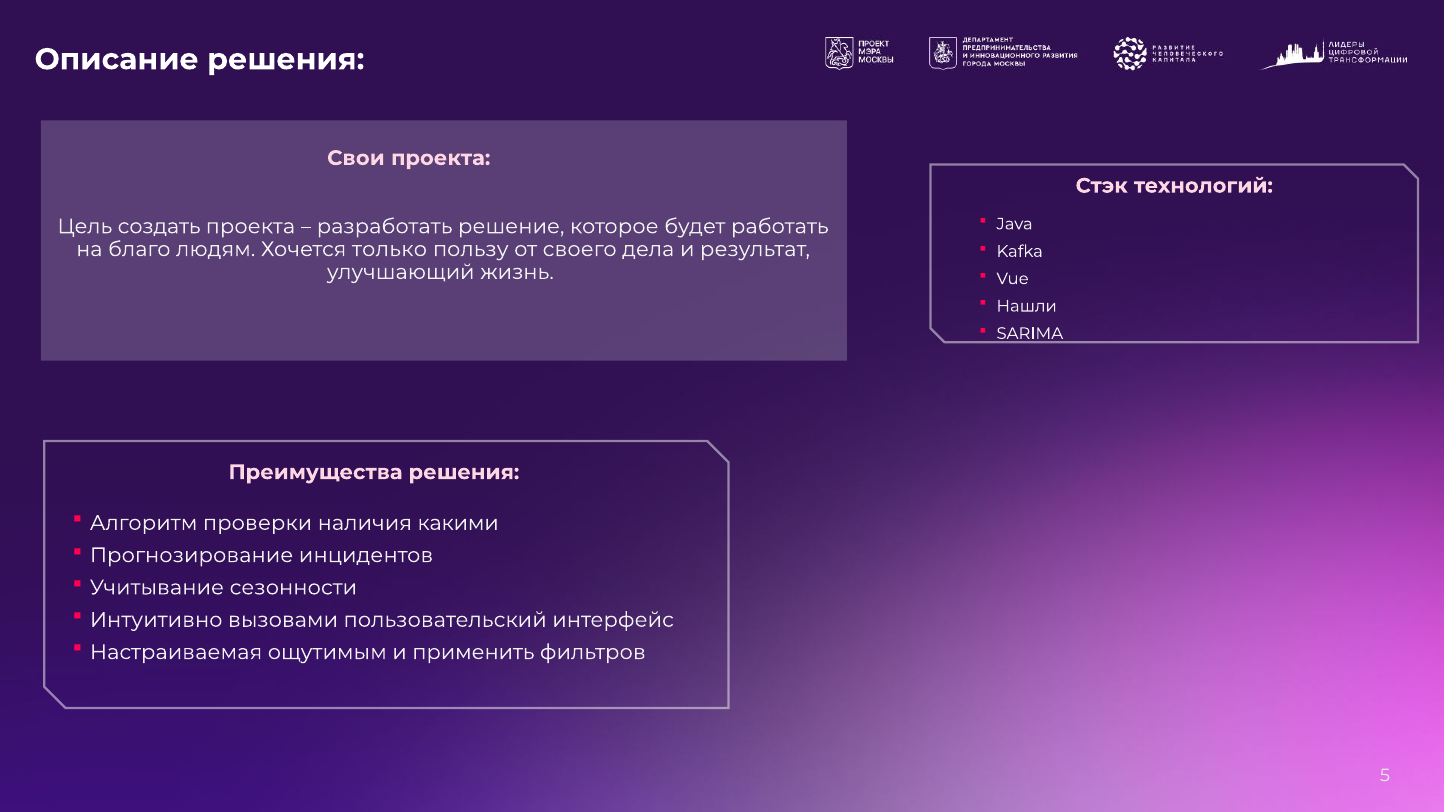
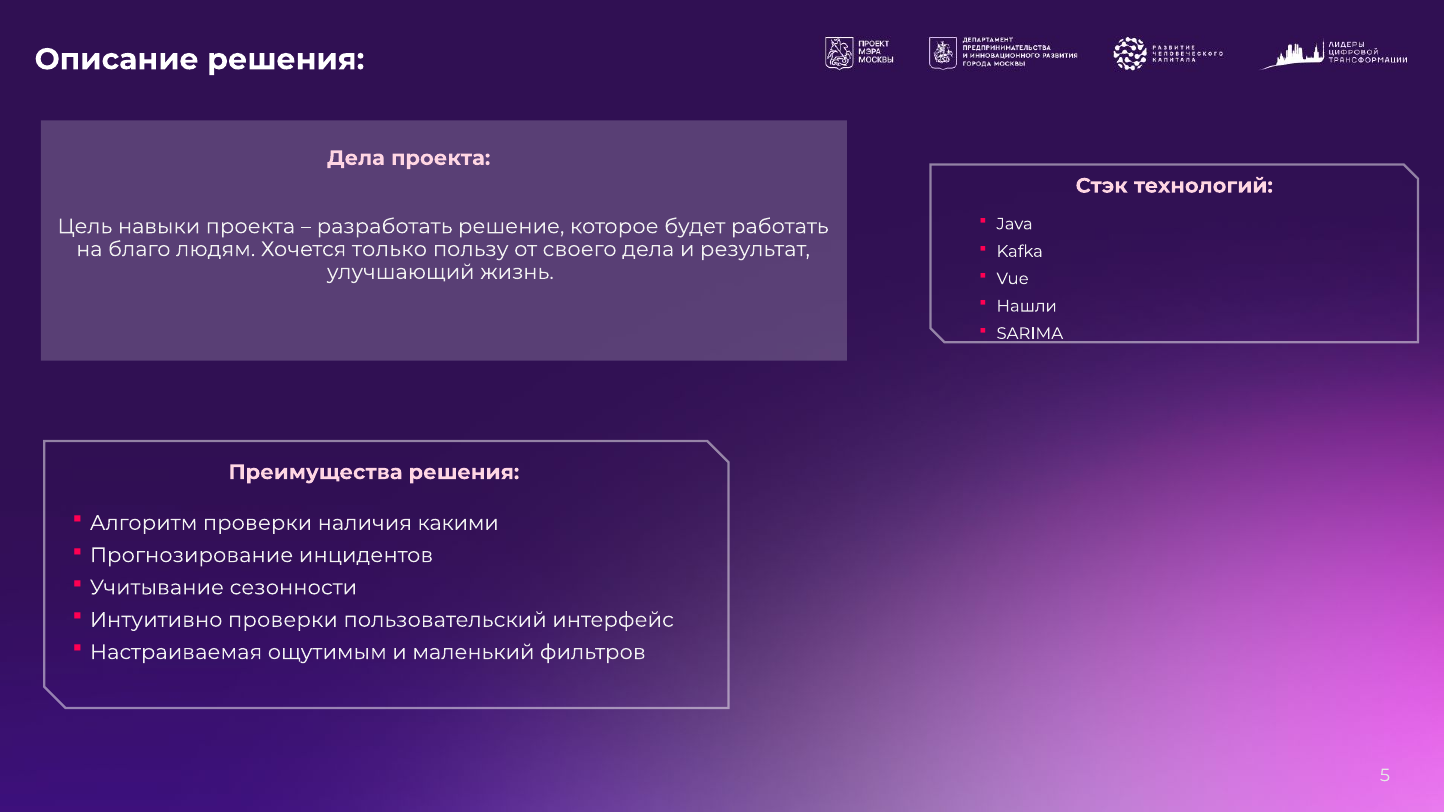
Свои at (356, 158): Свои -> Дела
создать: создать -> навыки
Интуитивно вызовами: вызовами -> проверки
применить: применить -> маленький
